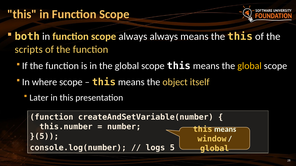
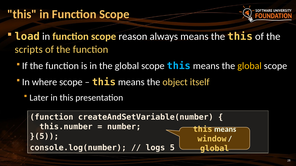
both: both -> load
scope always: always -> reason
this at (179, 66) colour: white -> light blue
